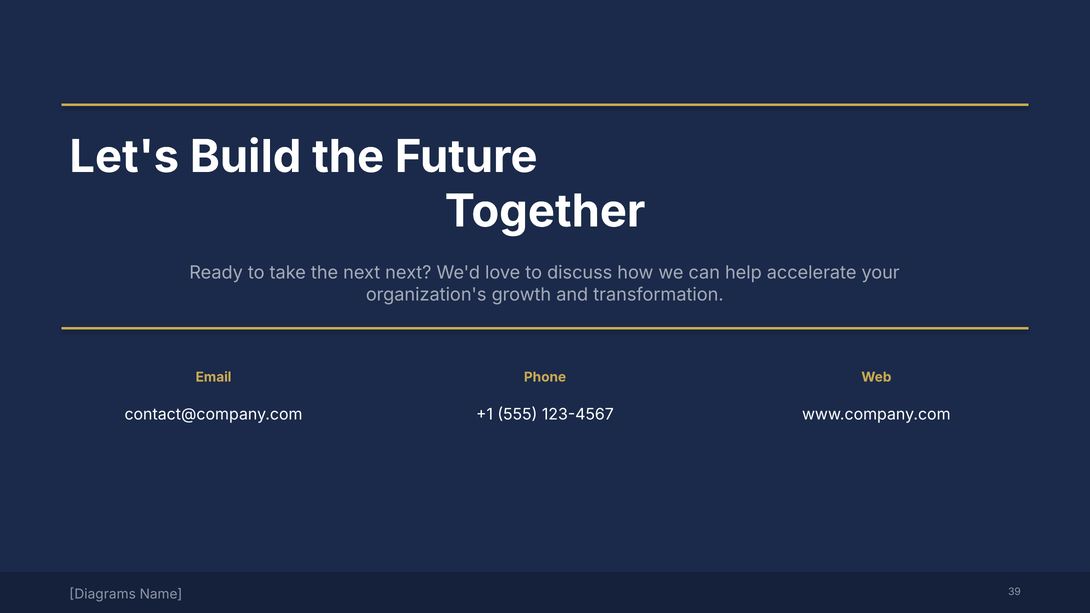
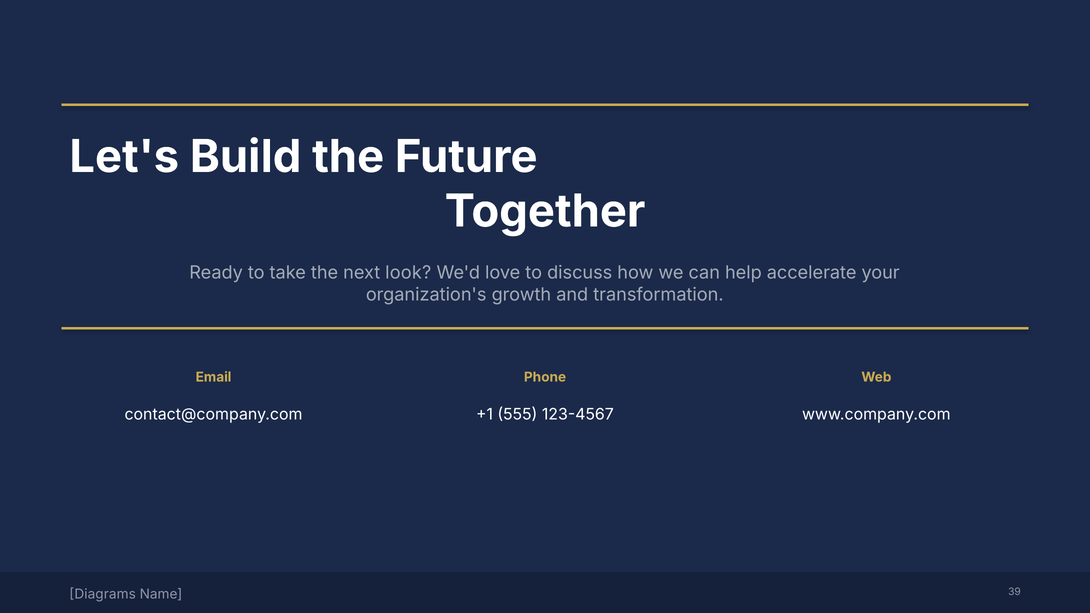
next next: next -> look
